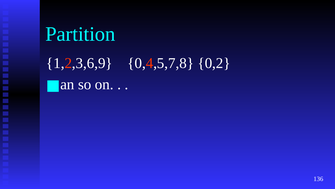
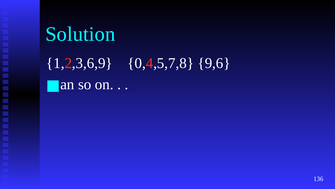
Partition: Partition -> Solution
0,2: 0,2 -> 9,6
